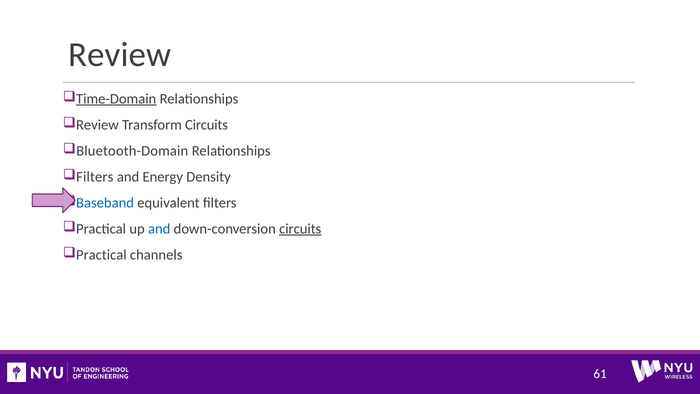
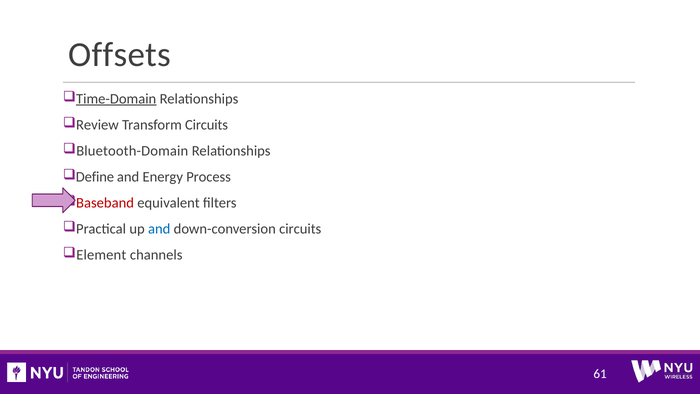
Review at (120, 55): Review -> Offsets
Filters at (95, 177): Filters -> Define
Density: Density -> Process
Baseband colour: blue -> red
circuits at (300, 229) underline: present -> none
Practical at (101, 255): Practical -> Element
